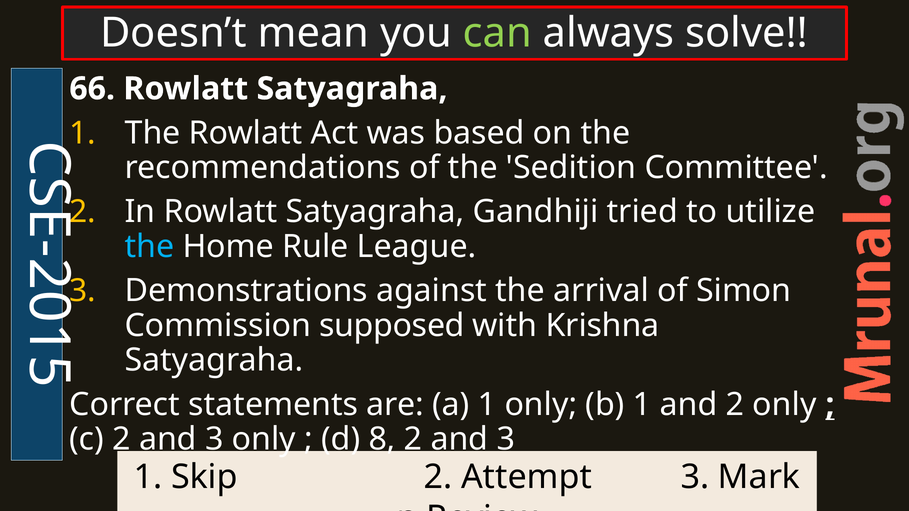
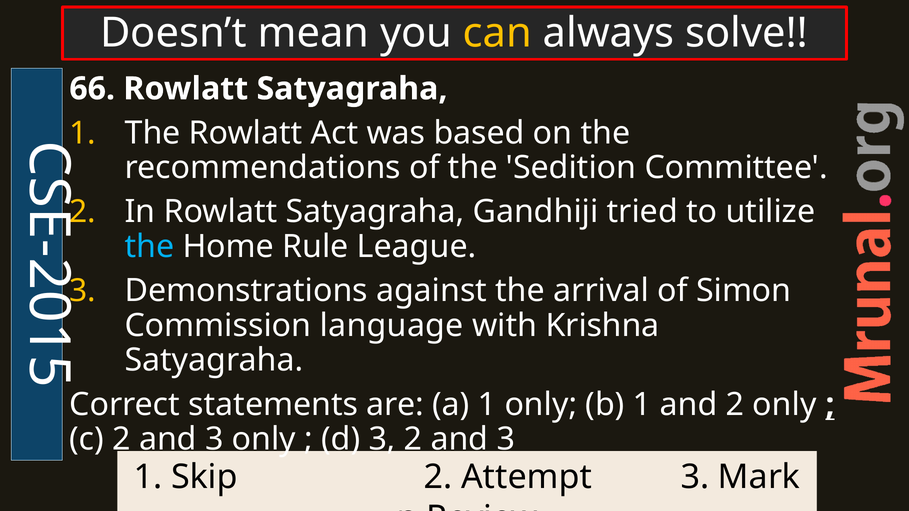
can colour: light green -> yellow
supposed: supposed -> language
d 8: 8 -> 3
